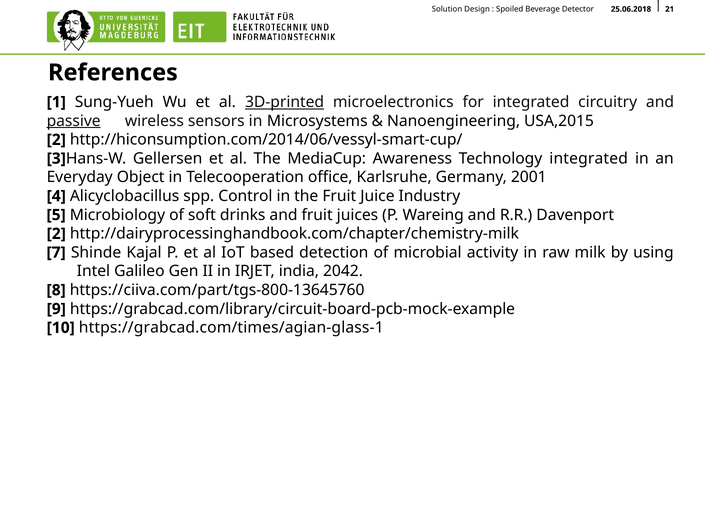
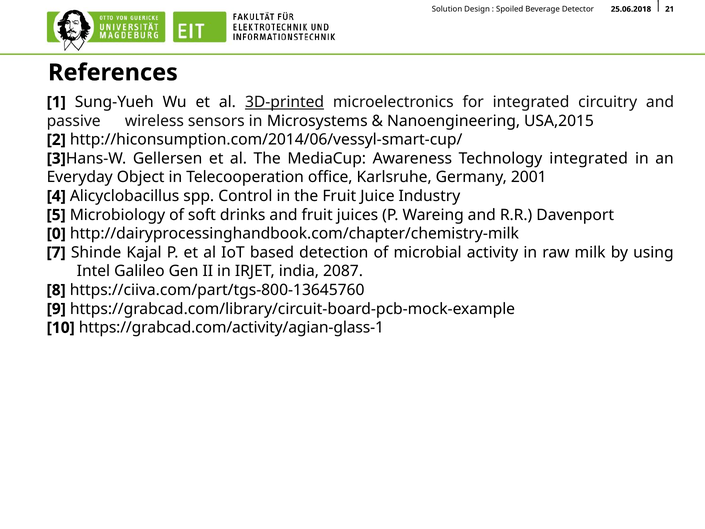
passive underline: present -> none
2 at (56, 234): 2 -> 0
2042: 2042 -> 2087
https://grabcad.com/times/agian-glass-1: https://grabcad.com/times/agian-glass-1 -> https://grabcad.com/activity/agian-glass-1
